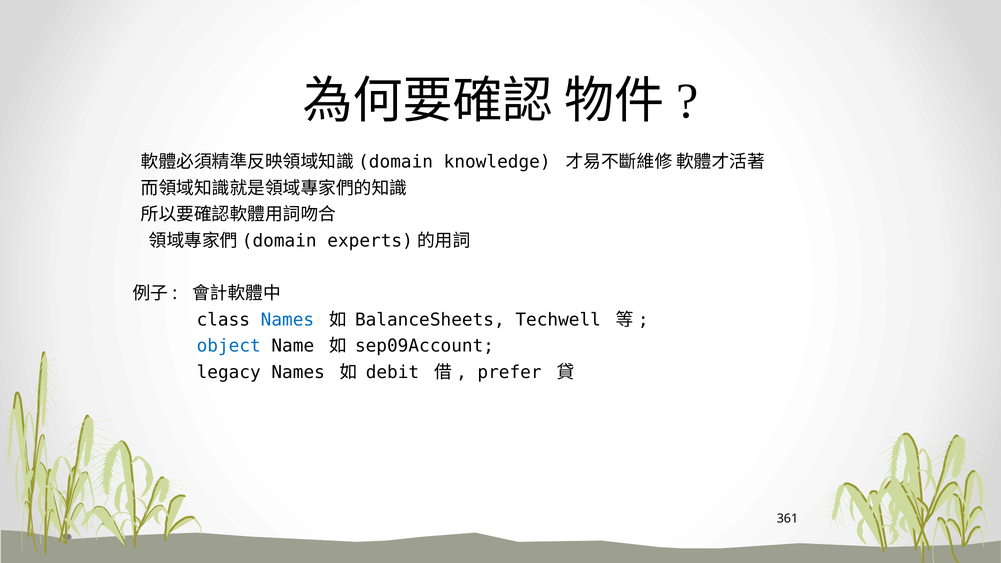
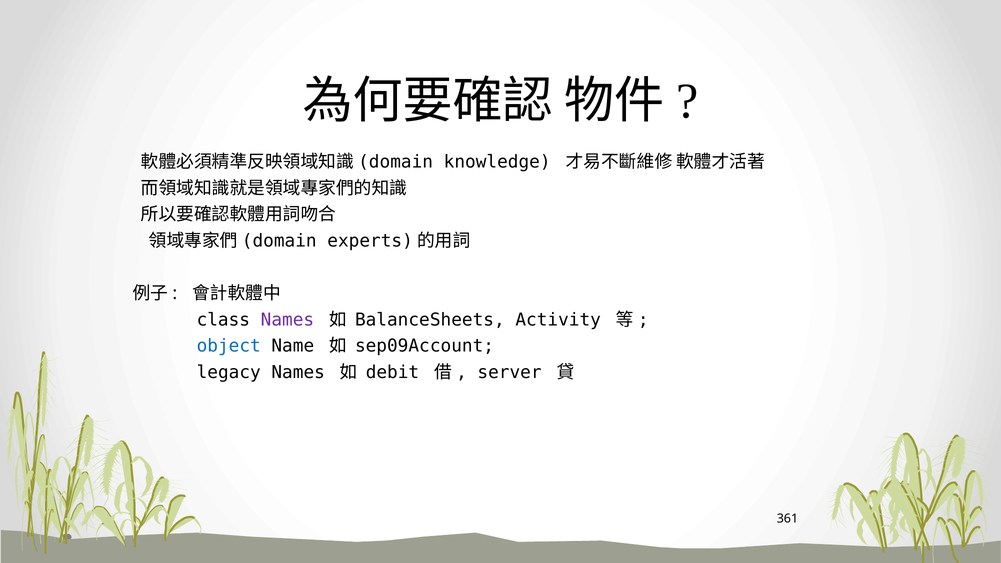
Names at (287, 320) colour: blue -> purple
Techwell: Techwell -> Activity
prefer: prefer -> server
